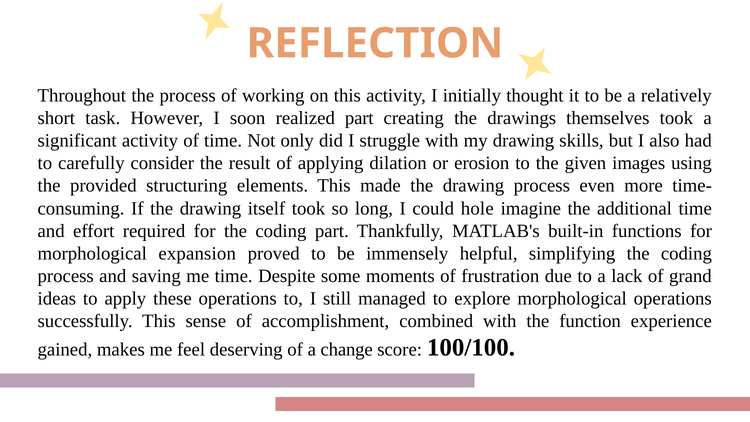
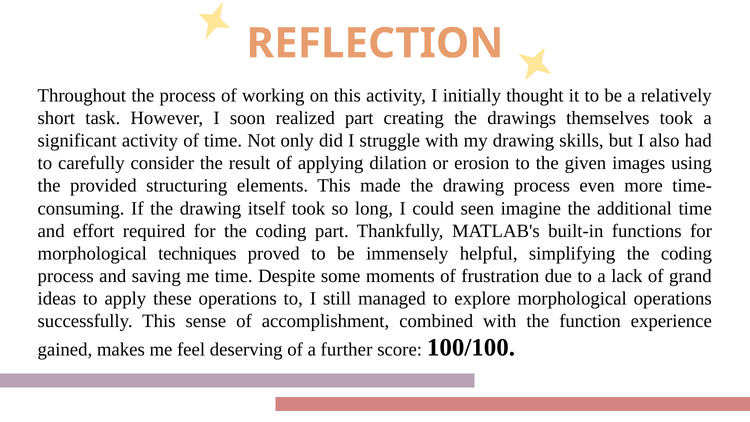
hole: hole -> seen
expansion: expansion -> techniques
change: change -> further
